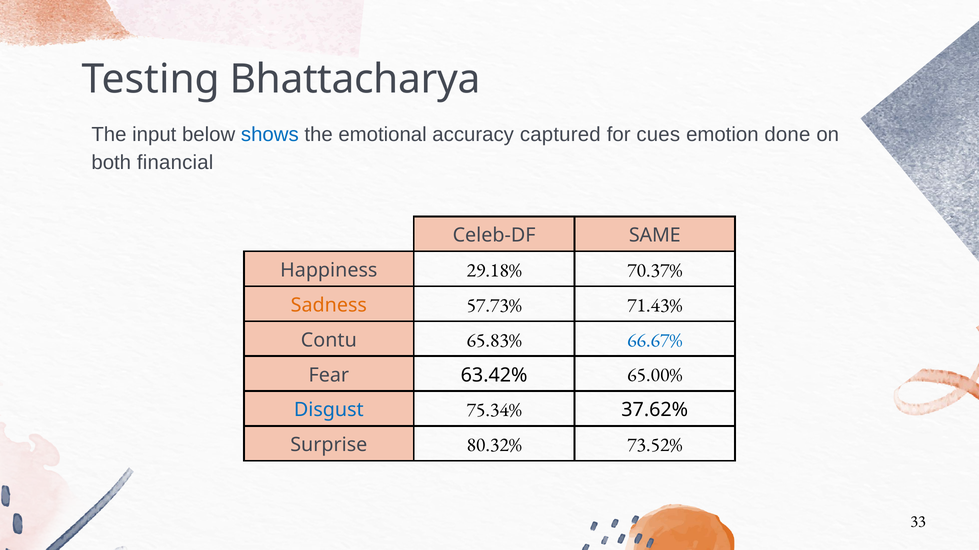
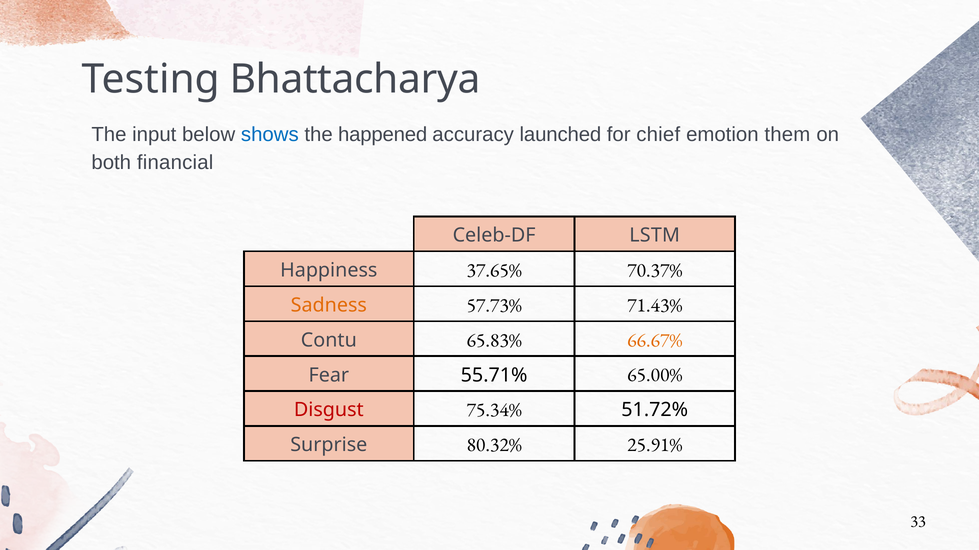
emotional: emotional -> happened
captured: captured -> launched
cues: cues -> chief
done: done -> them
SAME: SAME -> LSTM
29.18%: 29.18% -> 37.65%
66.67% colour: blue -> orange
63.42%: 63.42% -> 55.71%
Disgust colour: blue -> red
37.62%: 37.62% -> 51.72%
73.52%: 73.52% -> 25.91%
